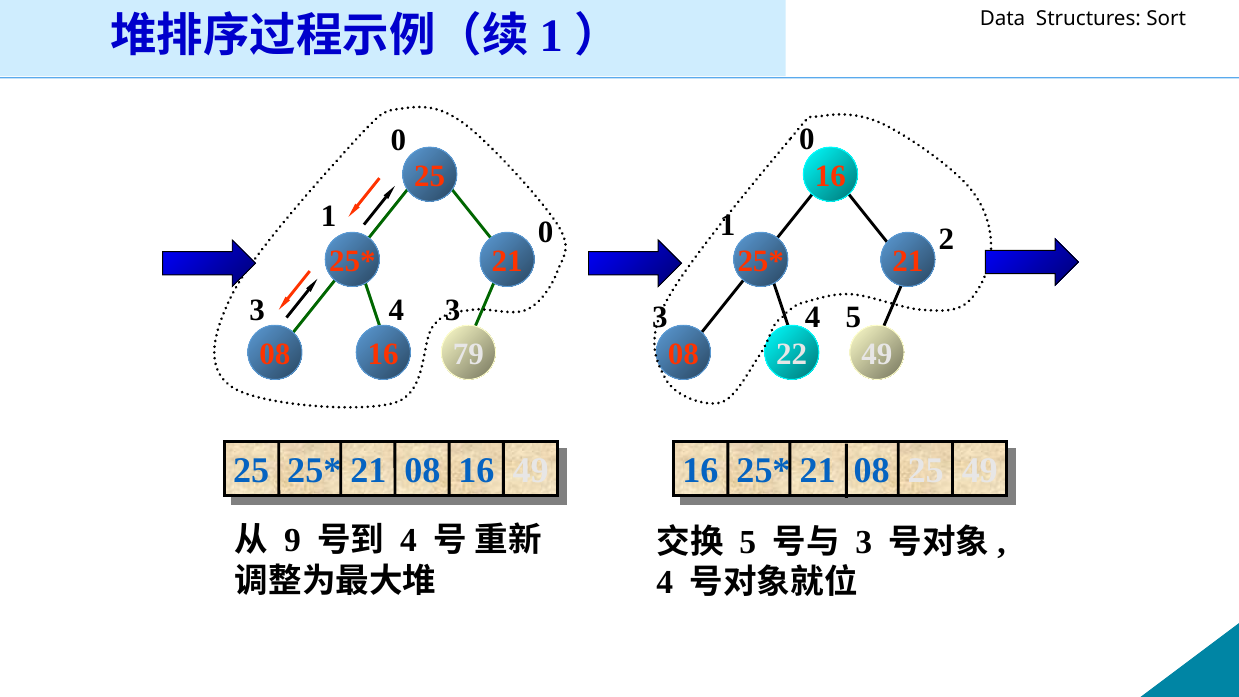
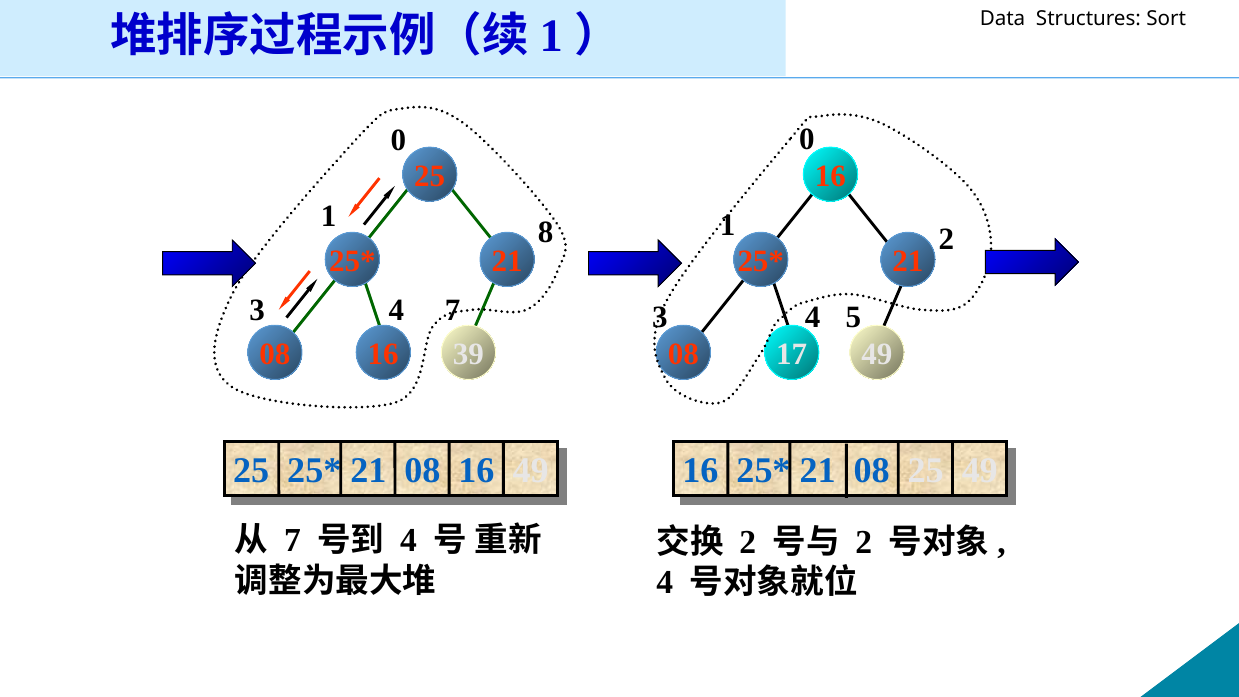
1 0: 0 -> 8
3 at (453, 311): 3 -> 7
79: 79 -> 39
22: 22 -> 17
9 at (293, 541): 9 -> 7
5 at (748, 542): 5 -> 2
3 at (864, 542): 3 -> 2
